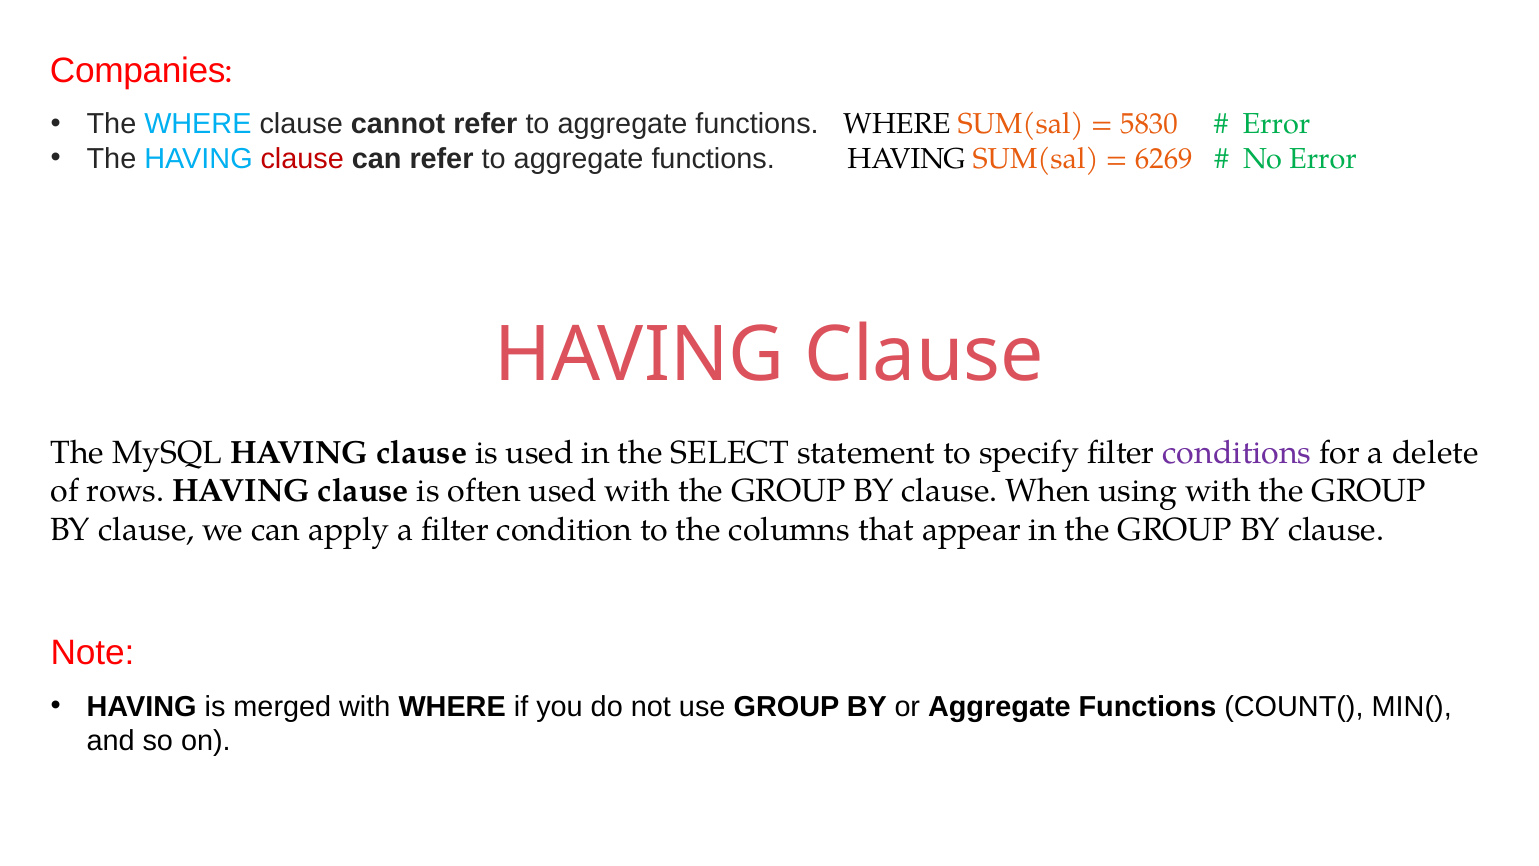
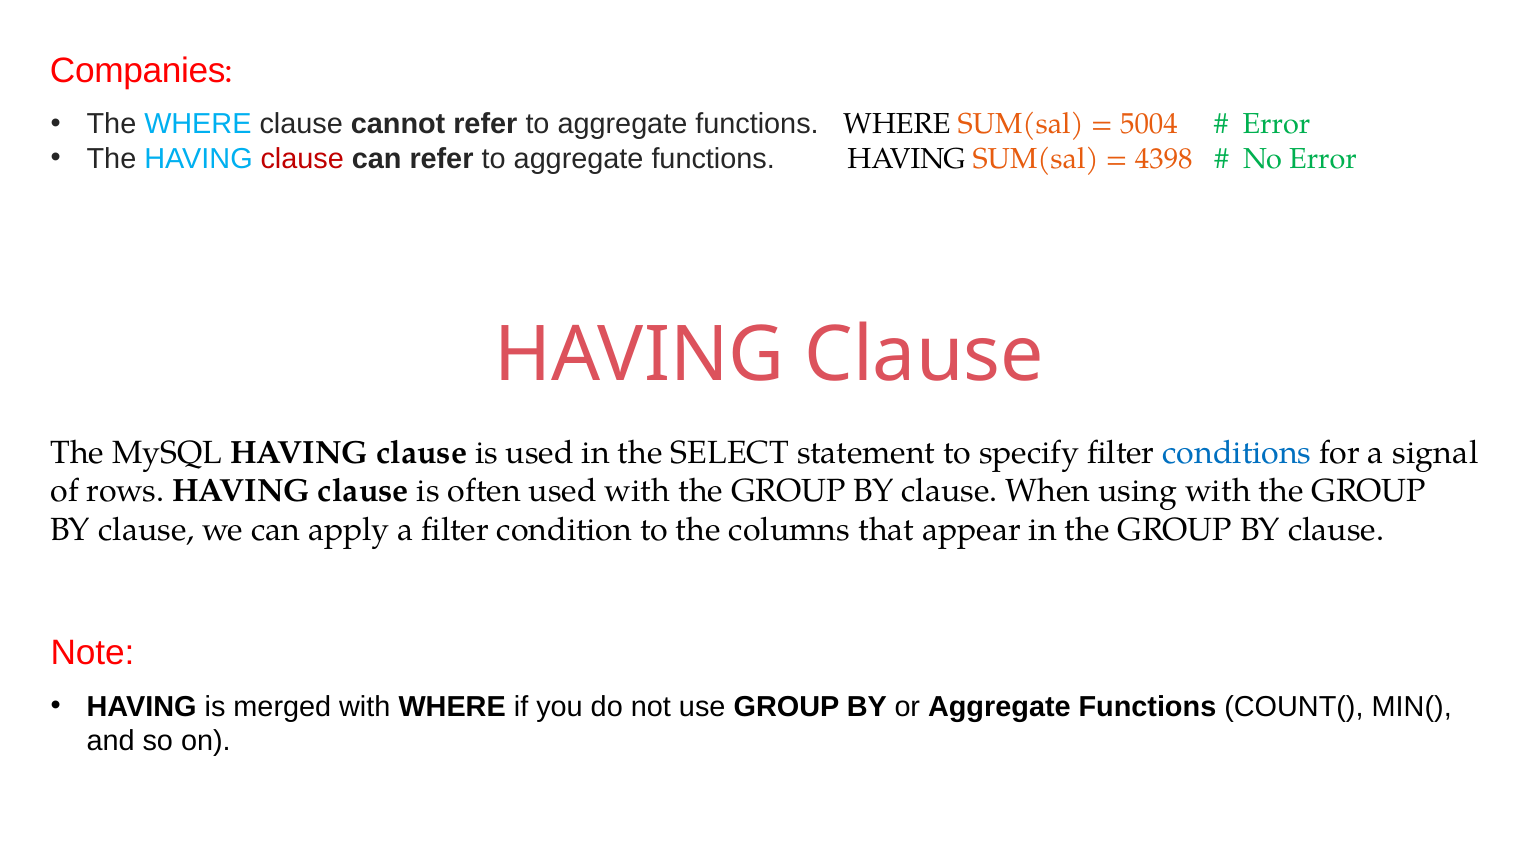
5830: 5830 -> 5004
6269: 6269 -> 4398
conditions colour: purple -> blue
delete: delete -> signal
